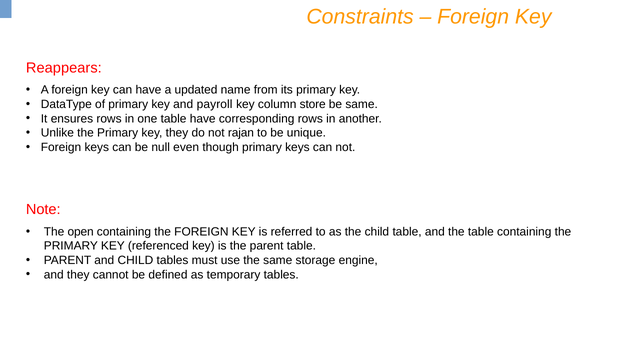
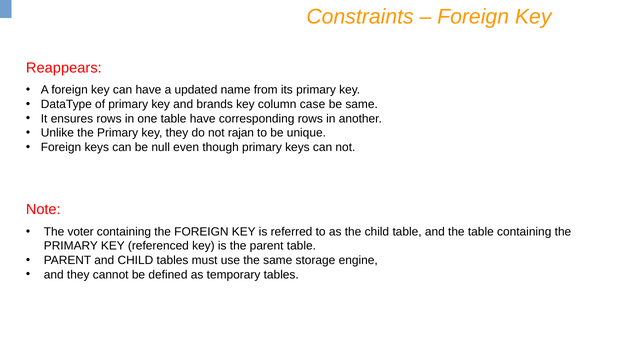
payroll: payroll -> brands
store: store -> case
open: open -> voter
